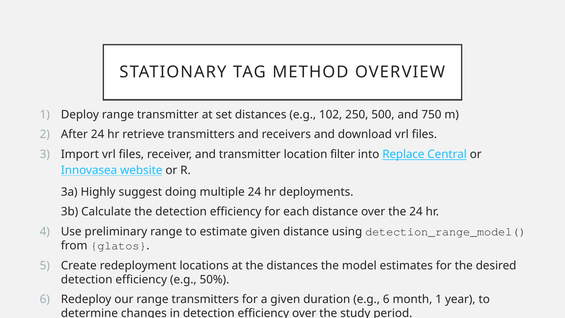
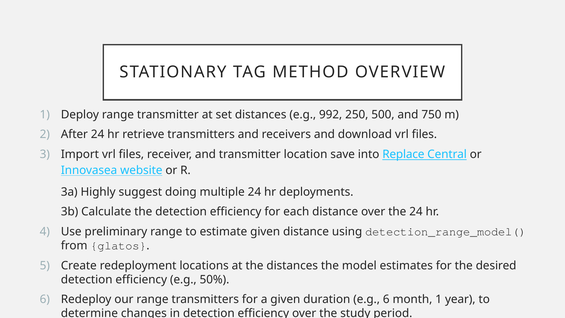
102: 102 -> 992
filter: filter -> save
